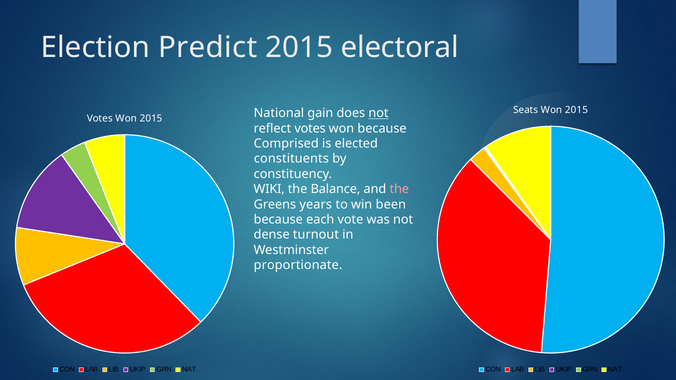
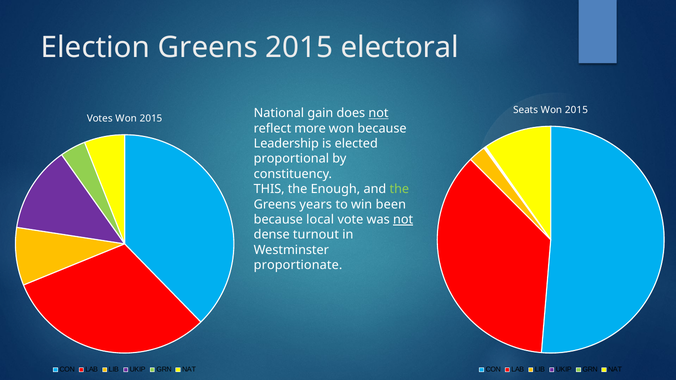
Election Predict: Predict -> Greens
reflect votes: votes -> more
Comprised: Comprised -> Leadership
constituents: constituents -> proportional
WIKI: WIKI -> THIS
Balance: Balance -> Enough
the at (399, 189) colour: pink -> light green
each: each -> local
not at (403, 220) underline: none -> present
